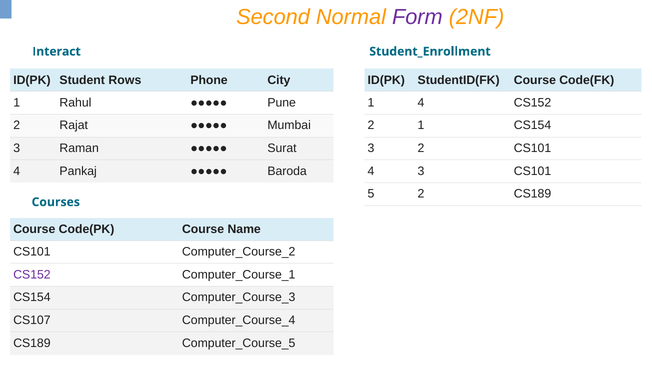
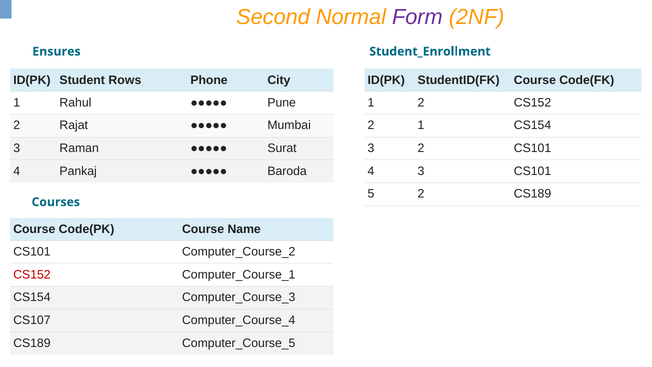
Interact: Interact -> Ensures
1 4: 4 -> 2
CS152 at (32, 274) colour: purple -> red
